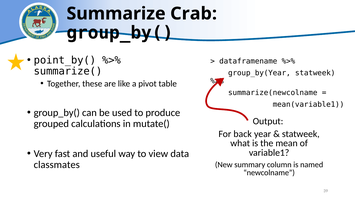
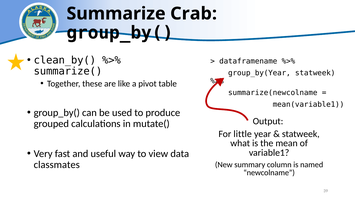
point_by(: point_by( -> clean_by(
back: back -> little
